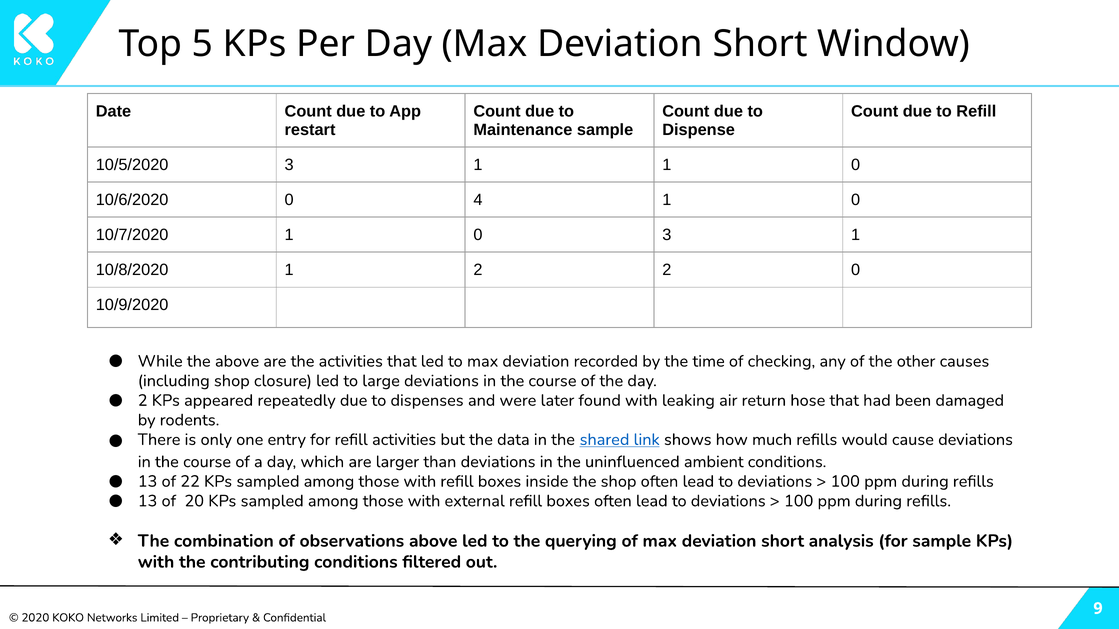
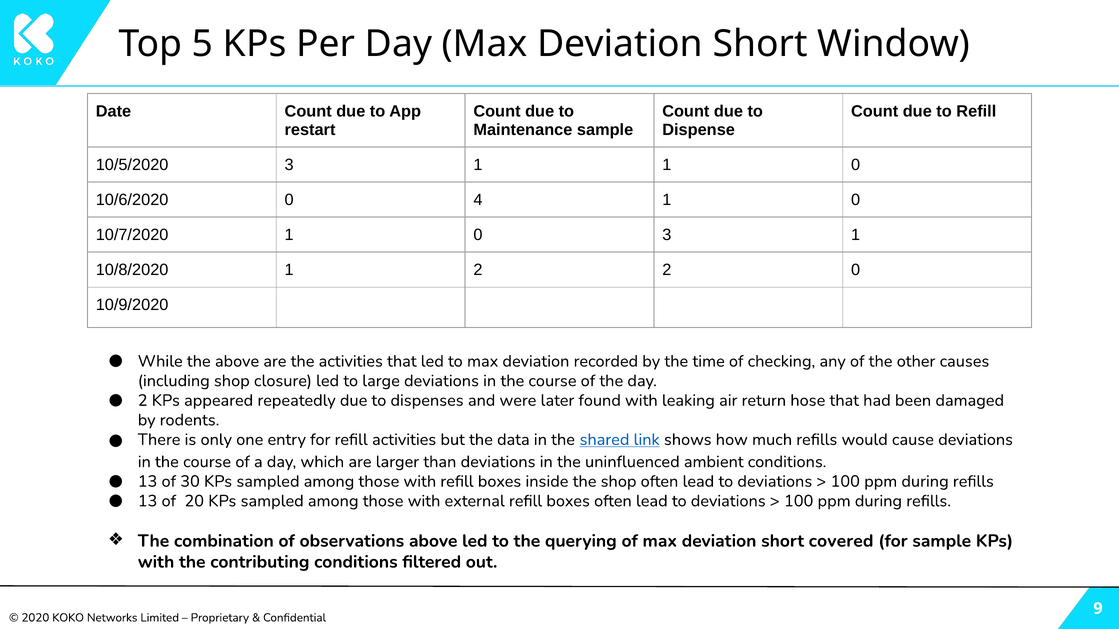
22: 22 -> 30
analysis: analysis -> covered
